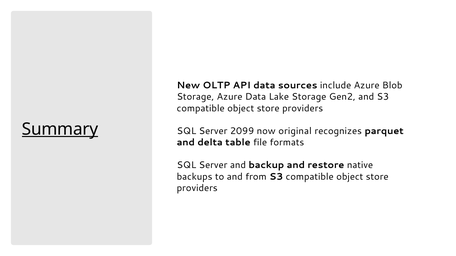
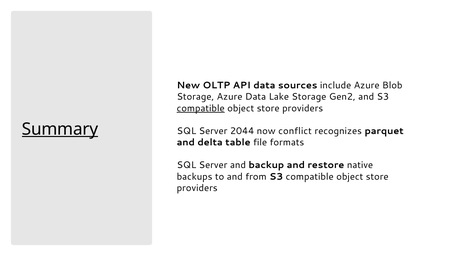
compatible at (201, 108) underline: none -> present
2099: 2099 -> 2044
original: original -> conflict
